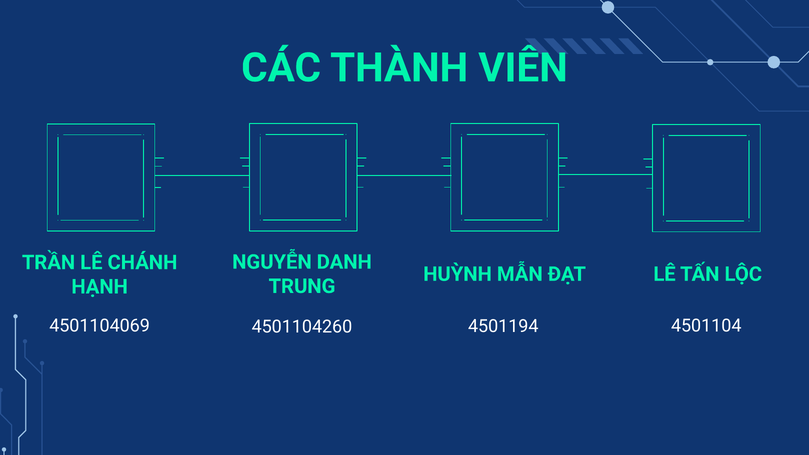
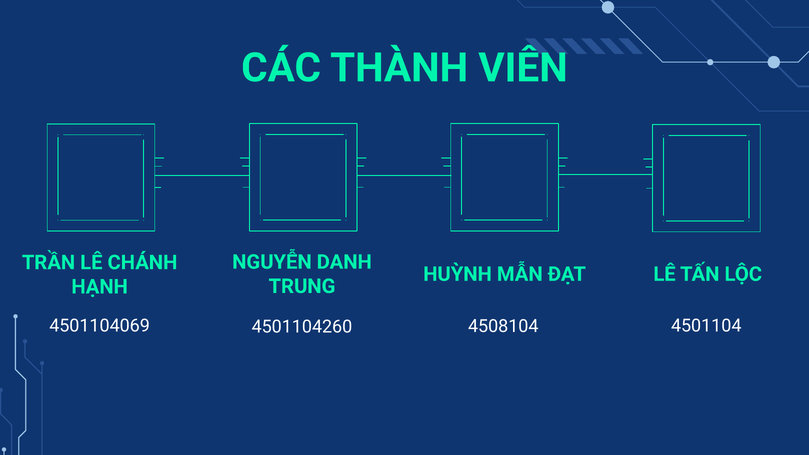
4501194: 4501194 -> 4508104
